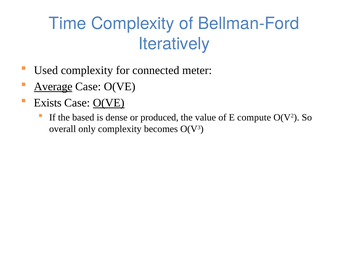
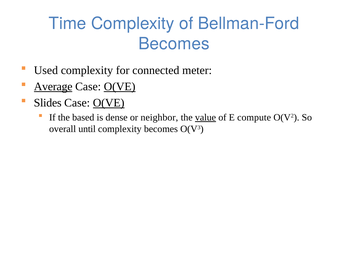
Iteratively at (174, 44): Iteratively -> Becomes
O(VE at (120, 87) underline: none -> present
Exists: Exists -> Slides
produced: produced -> neighbor
value underline: none -> present
only: only -> until
